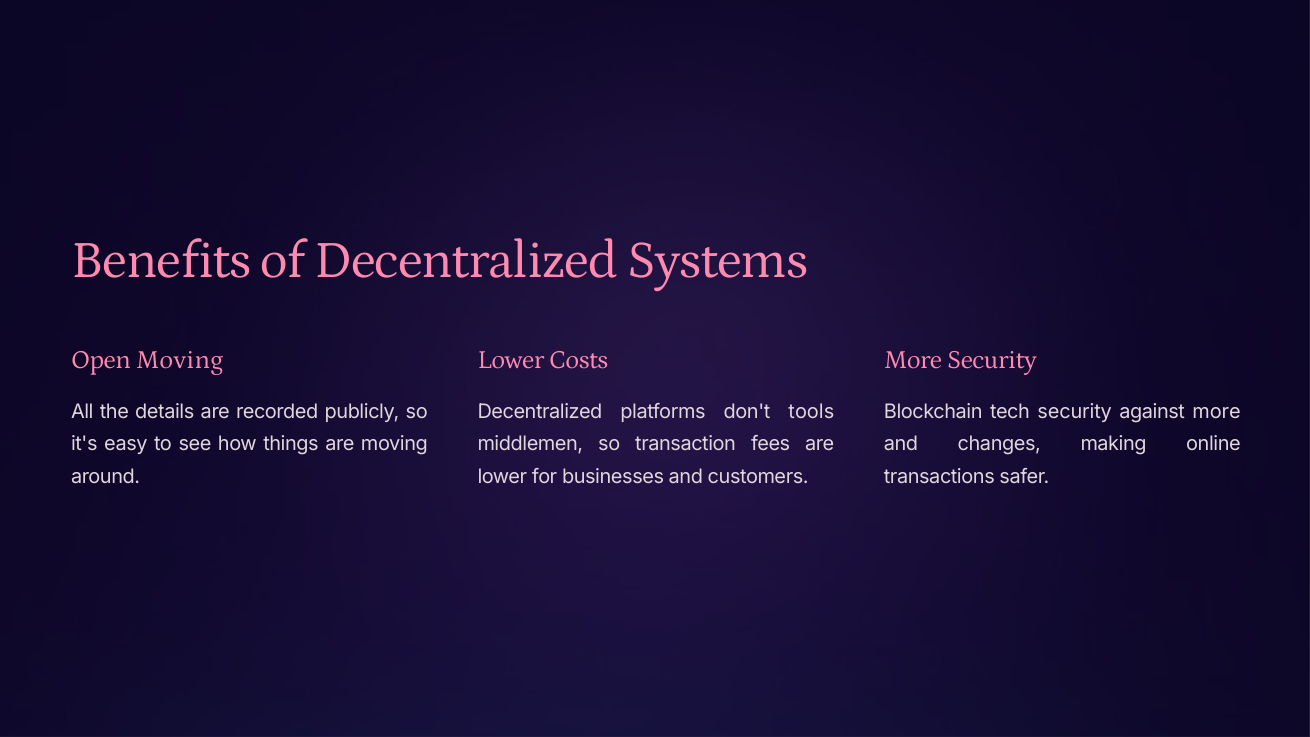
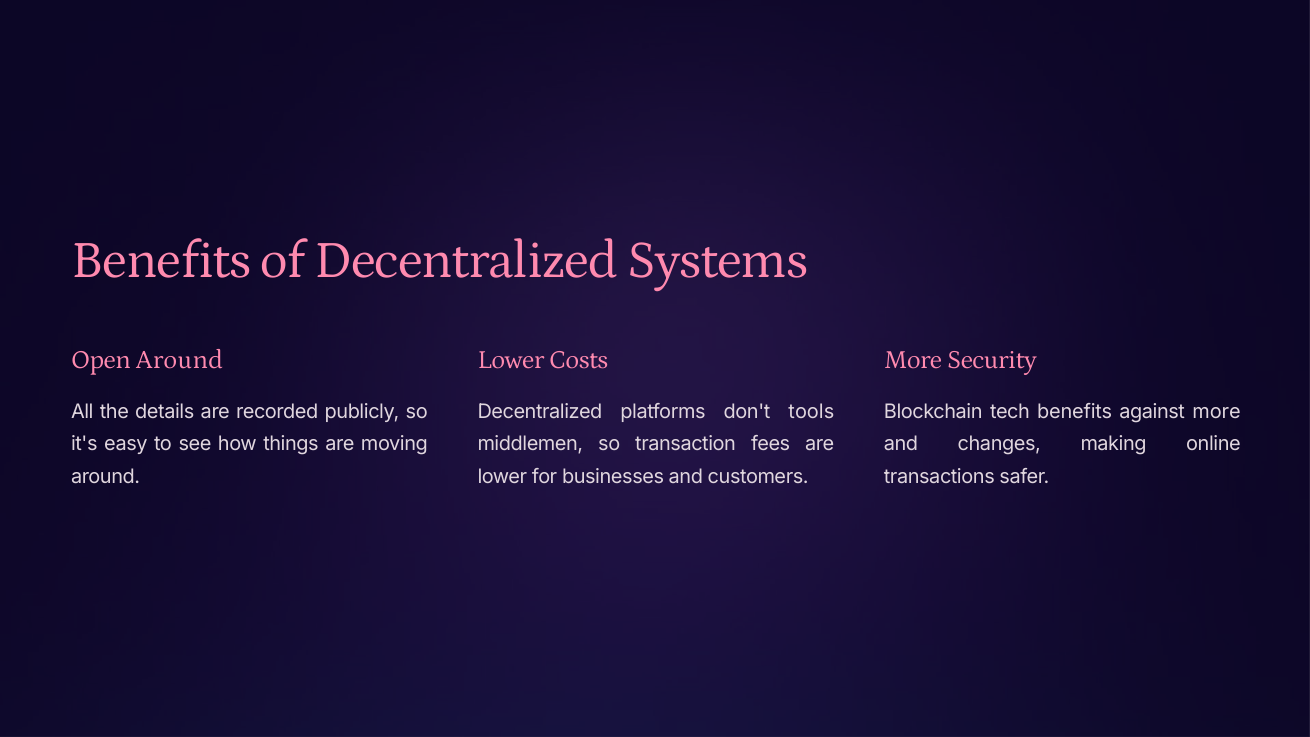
Open Moving: Moving -> Around
tech security: security -> benefits
